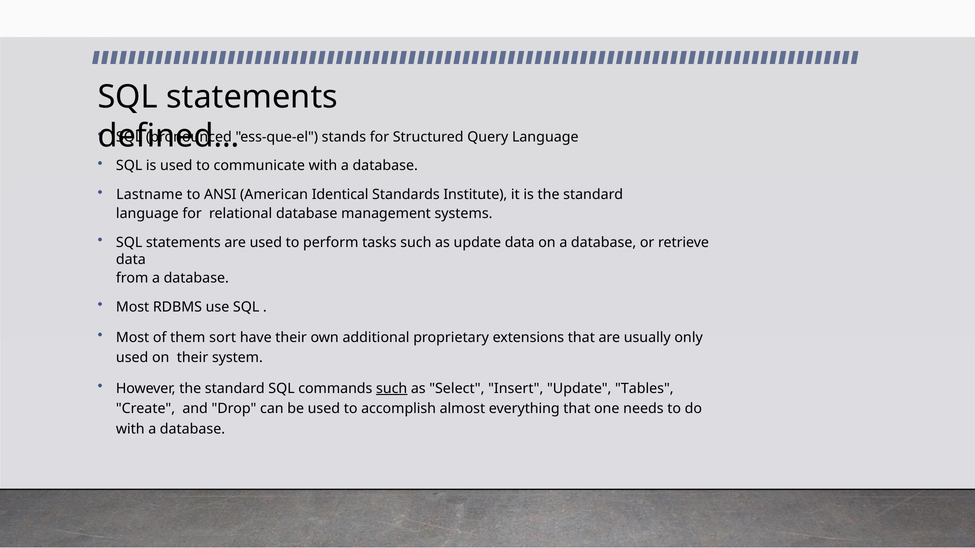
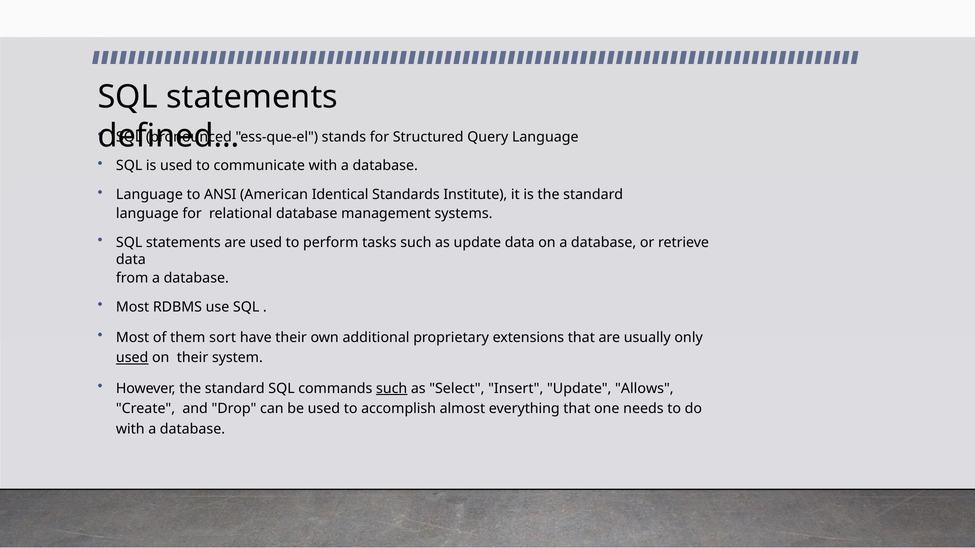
Lastname at (149, 195): Lastname -> Language
used at (132, 358) underline: none -> present
Tables: Tables -> Allows
